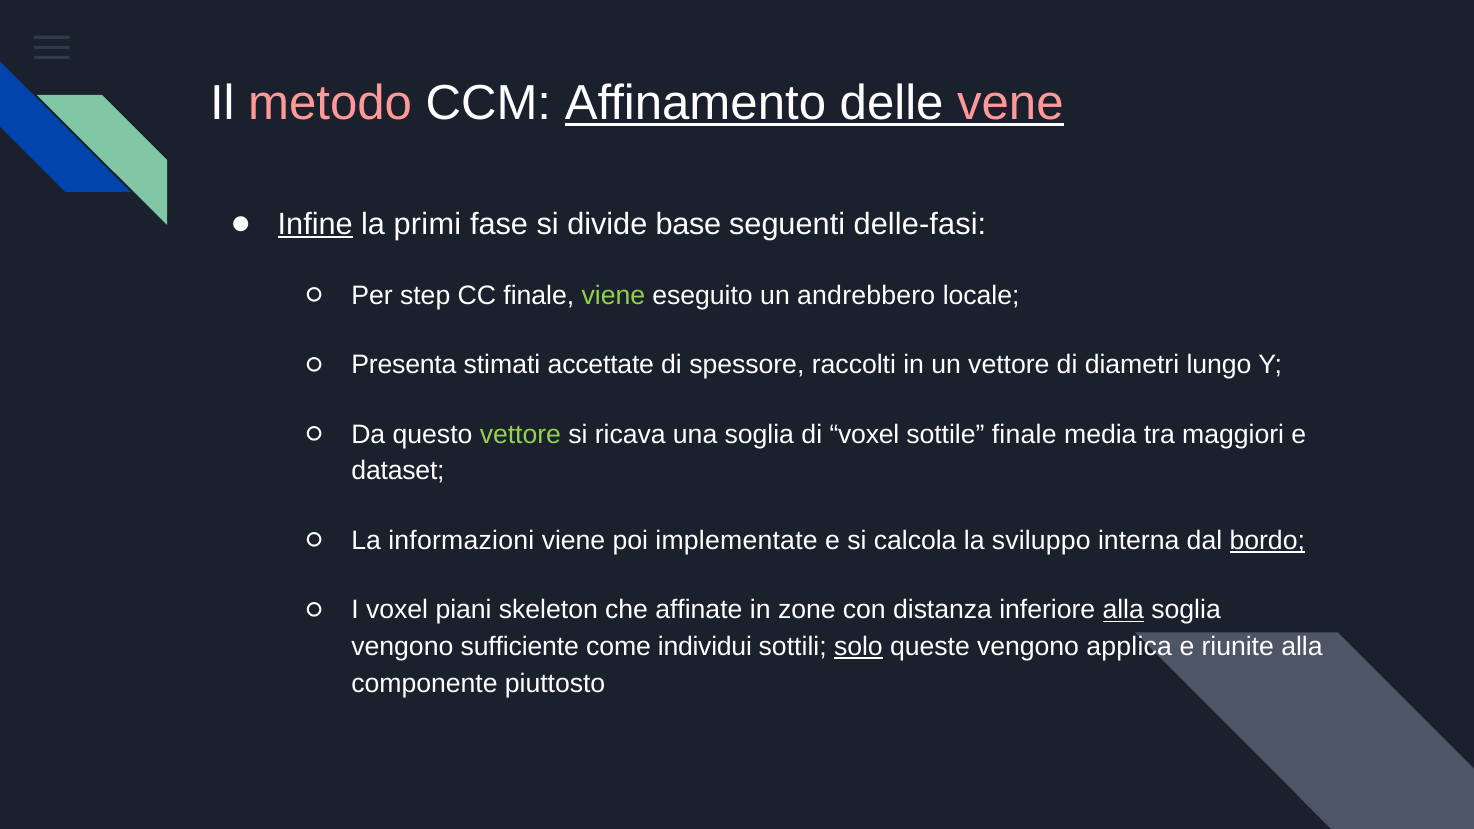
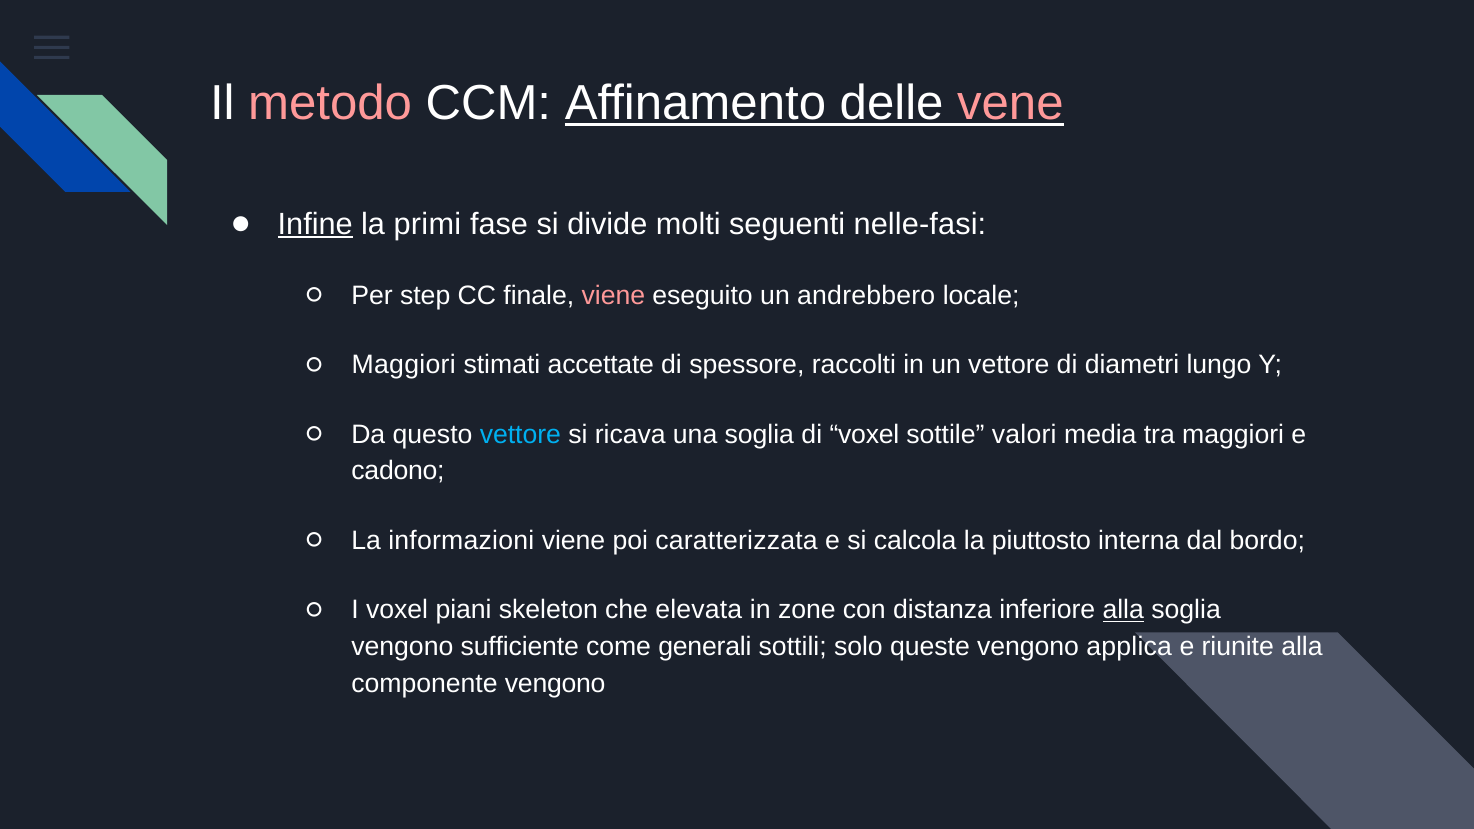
base: base -> molti
delle-fasi: delle-fasi -> nelle-fasi
viene at (613, 296) colour: light green -> pink
Presenta at (404, 365): Presenta -> Maggiori
vettore at (520, 435) colour: light green -> light blue
sottile finale: finale -> valori
dataset: dataset -> cadono
implementate: implementate -> caratterizzata
sviluppo: sviluppo -> piuttosto
bordo underline: present -> none
affinate: affinate -> elevata
individui: individui -> generali
solo underline: present -> none
componente piuttosto: piuttosto -> vengono
